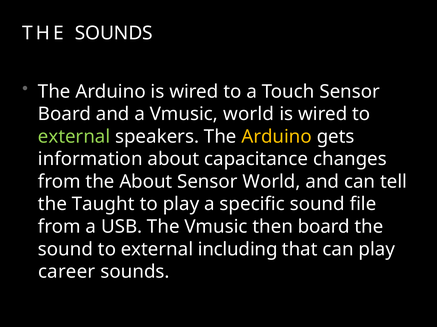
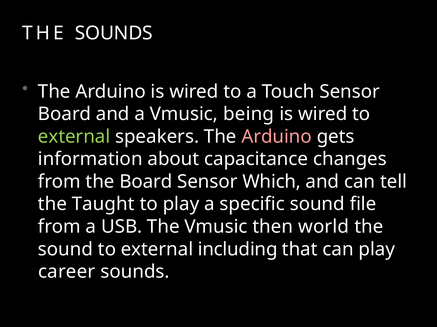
Vmusic world: world -> being
Arduino at (277, 137) colour: yellow -> pink
the About: About -> Board
Sensor World: World -> Which
then board: board -> world
